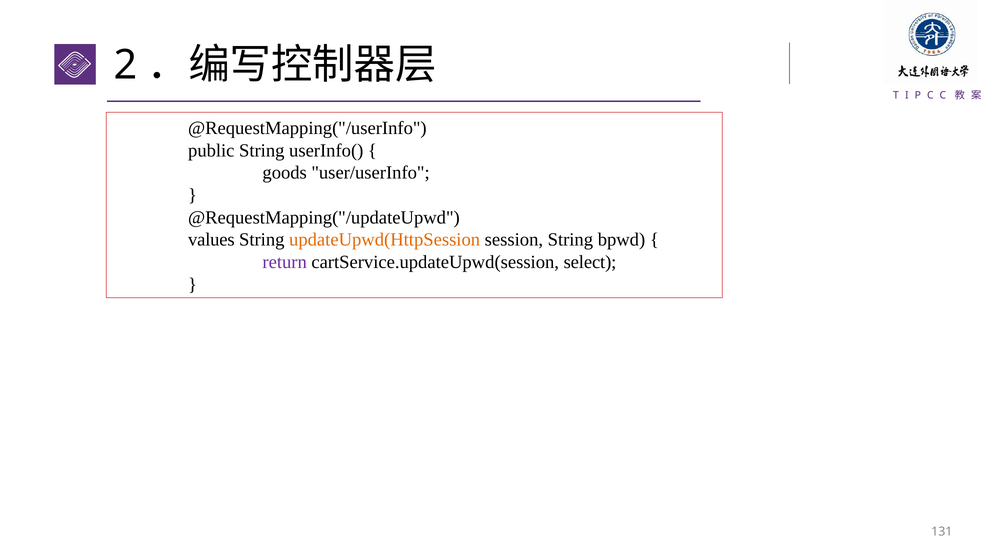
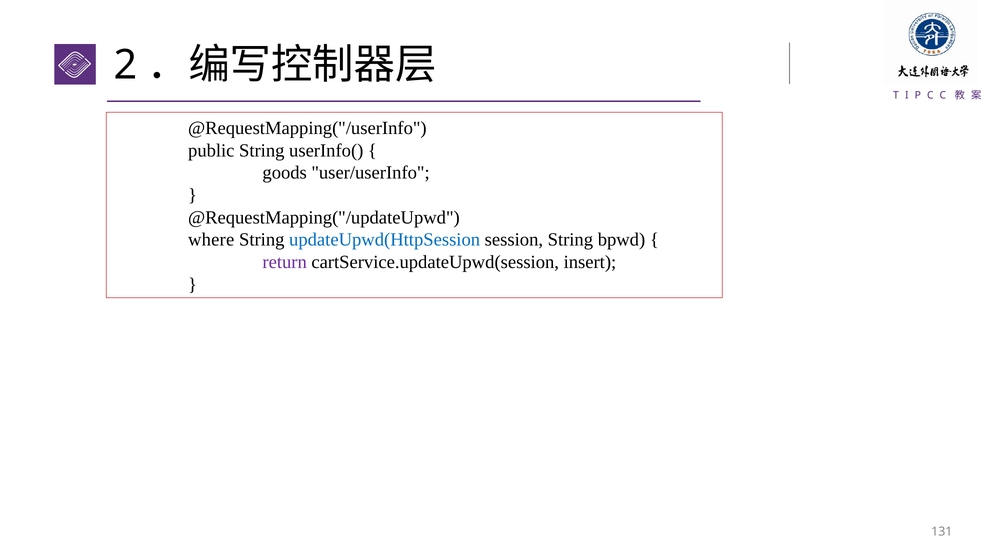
values: values -> where
updateUpwd(HttpSession colour: orange -> blue
select: select -> insert
